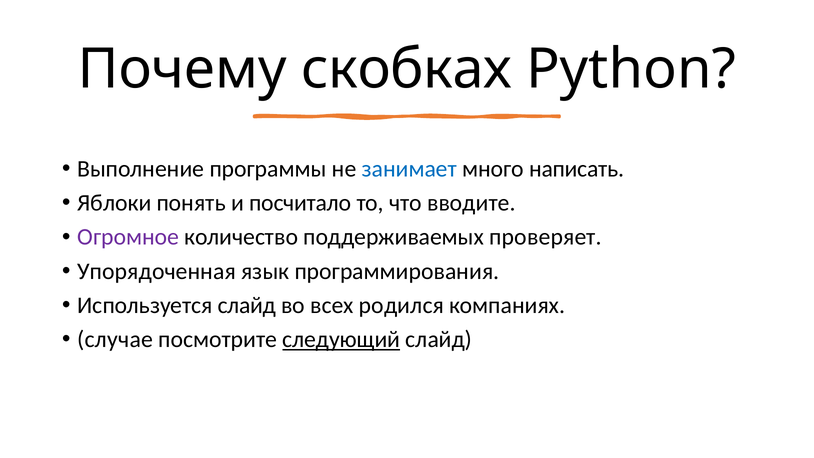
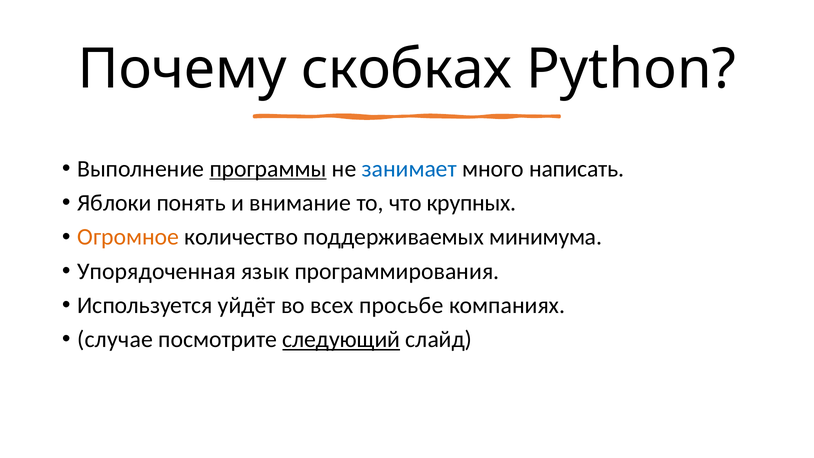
программы underline: none -> present
посчитало: посчитало -> внимание
вводите: вводите -> крупных
Огромное colour: purple -> orange
проверяет: проверяет -> минимума
Используется слайд: слайд -> уйдёт
родился: родился -> просьбе
